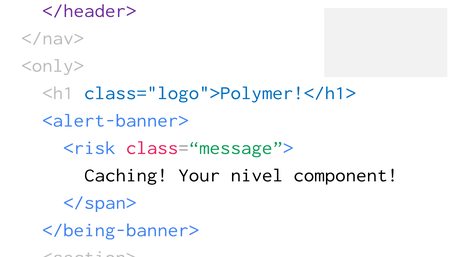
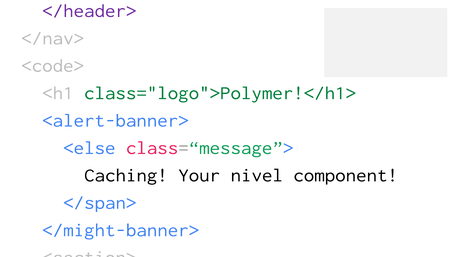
<only>: <only> -> <code>
class="logo">Polymer!</h1> colour: blue -> green
<risk: <risk -> <else
</being-banner>: </being-banner> -> </might-banner>
